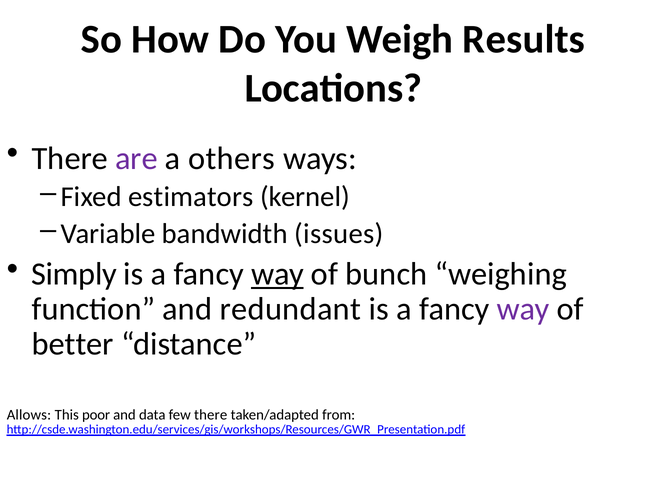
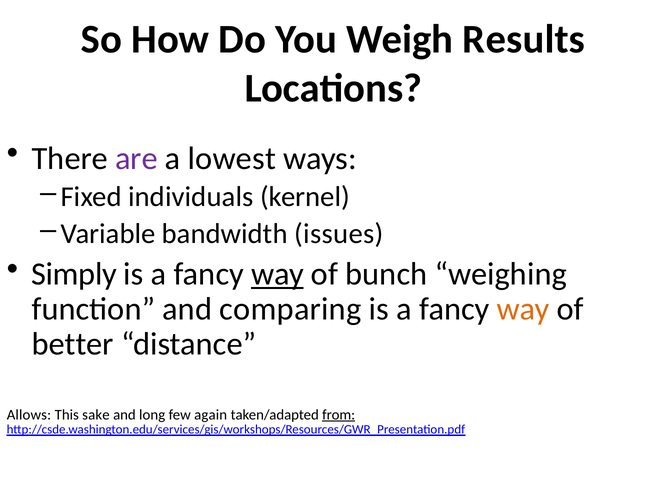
others: others -> lowest
estimators: estimators -> individuals
redundant: redundant -> comparing
way at (523, 309) colour: purple -> orange
poor: poor -> sake
data: data -> long
few there: there -> again
from underline: none -> present
